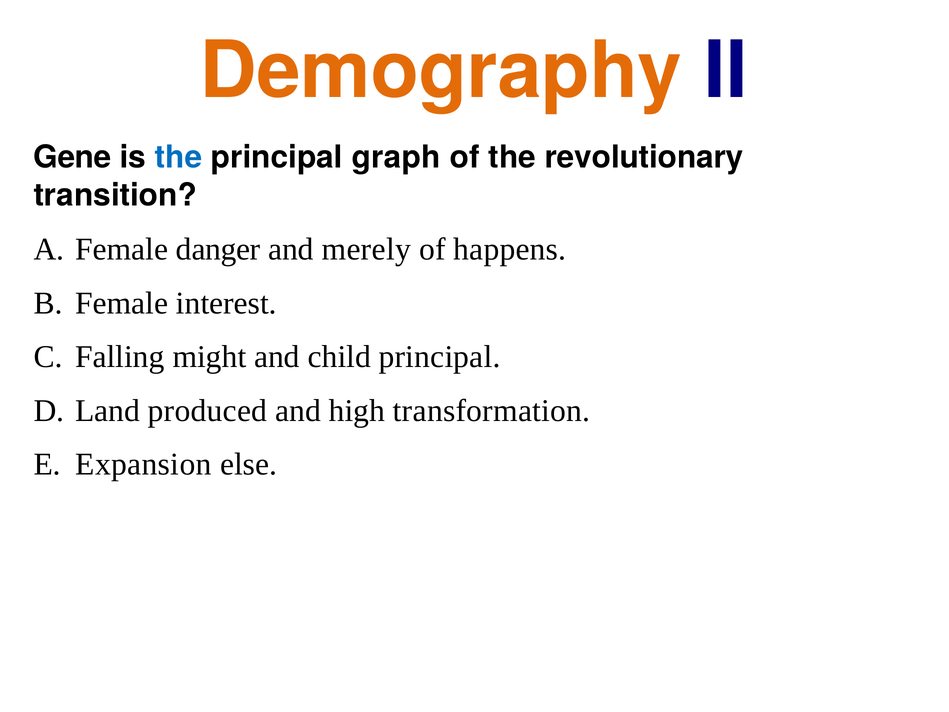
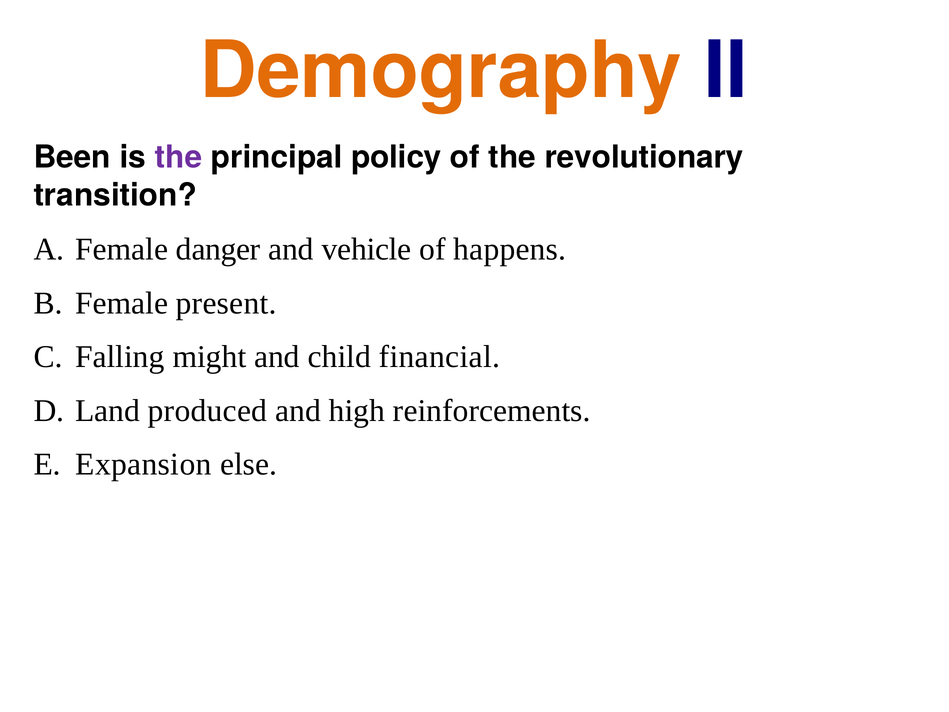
Gene: Gene -> Been
the at (178, 157) colour: blue -> purple
graph: graph -> policy
merely: merely -> vehicle
interest: interest -> present
child principal: principal -> financial
transformation: transformation -> reinforcements
